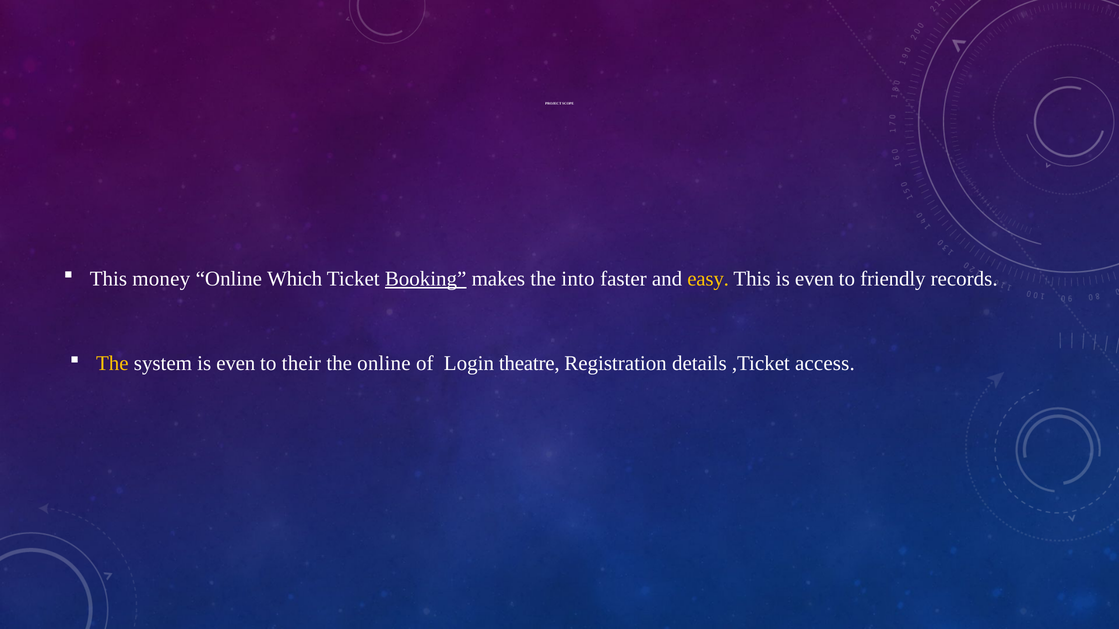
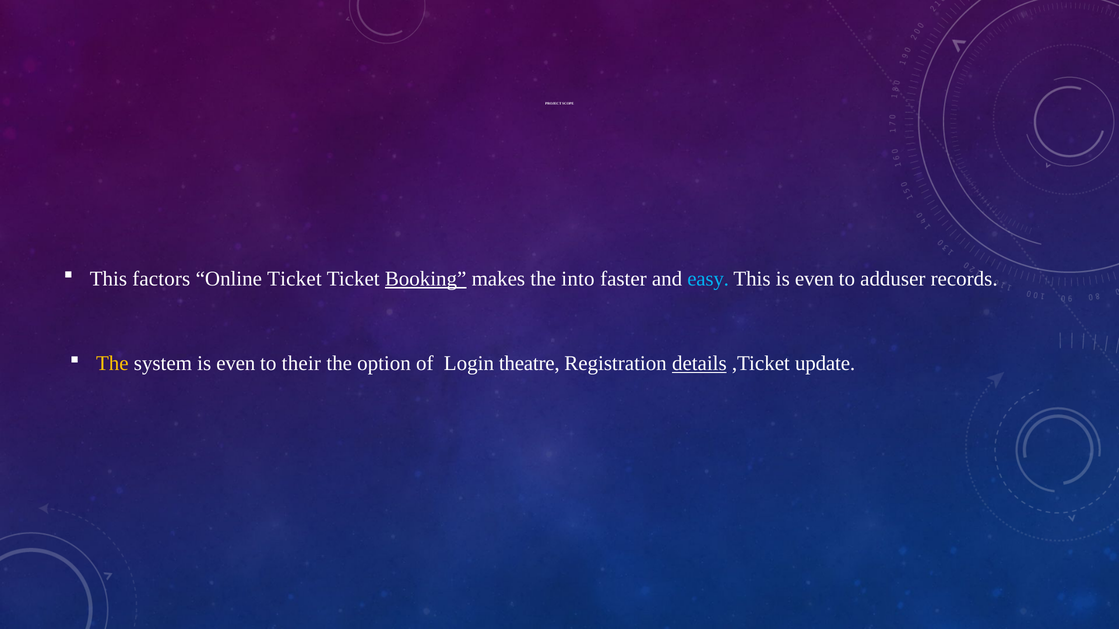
money: money -> factors
Online Which: Which -> Ticket
easy colour: yellow -> light blue
friendly: friendly -> adduser
the online: online -> option
details underline: none -> present
access: access -> update
